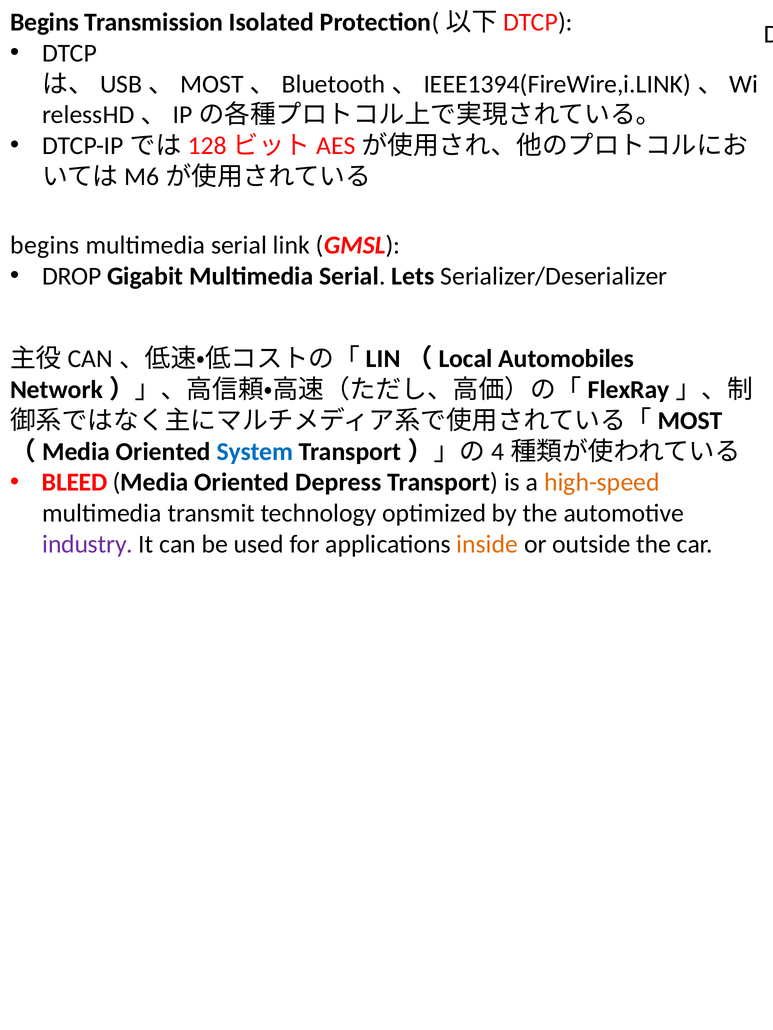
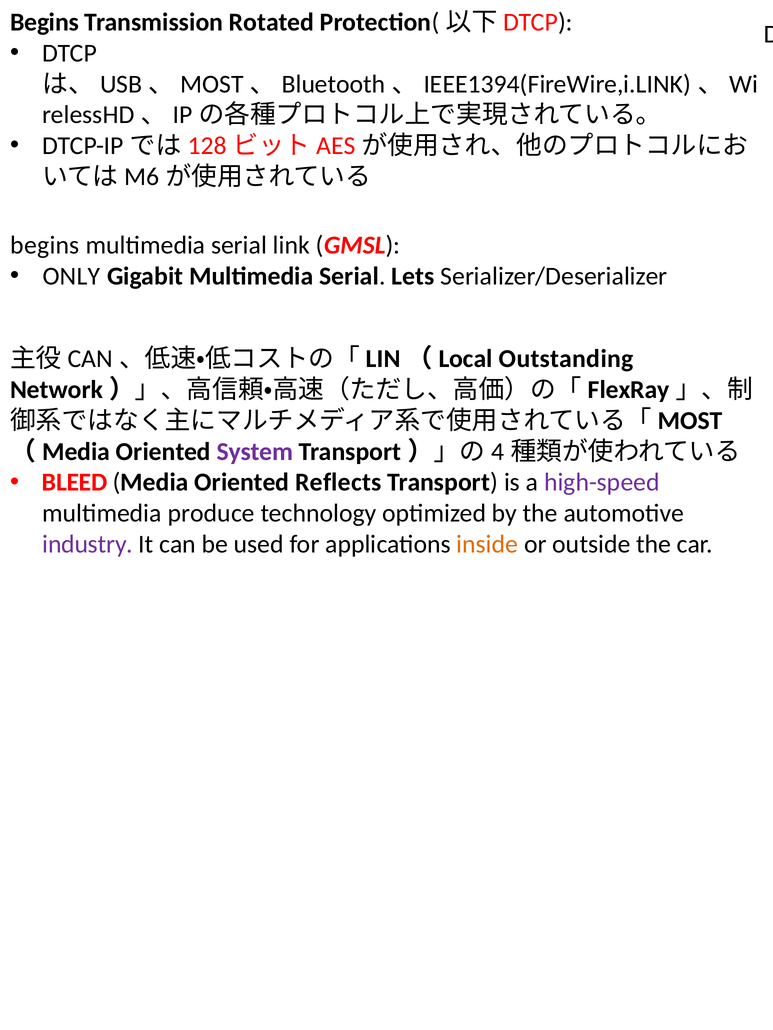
Isolated: Isolated -> Rotated
DROP: DROP -> ONLY
Automobiles: Automobiles -> Outstanding
System colour: blue -> purple
Depress: Depress -> Reflects
high-speed colour: orange -> purple
transmit: transmit -> produce
